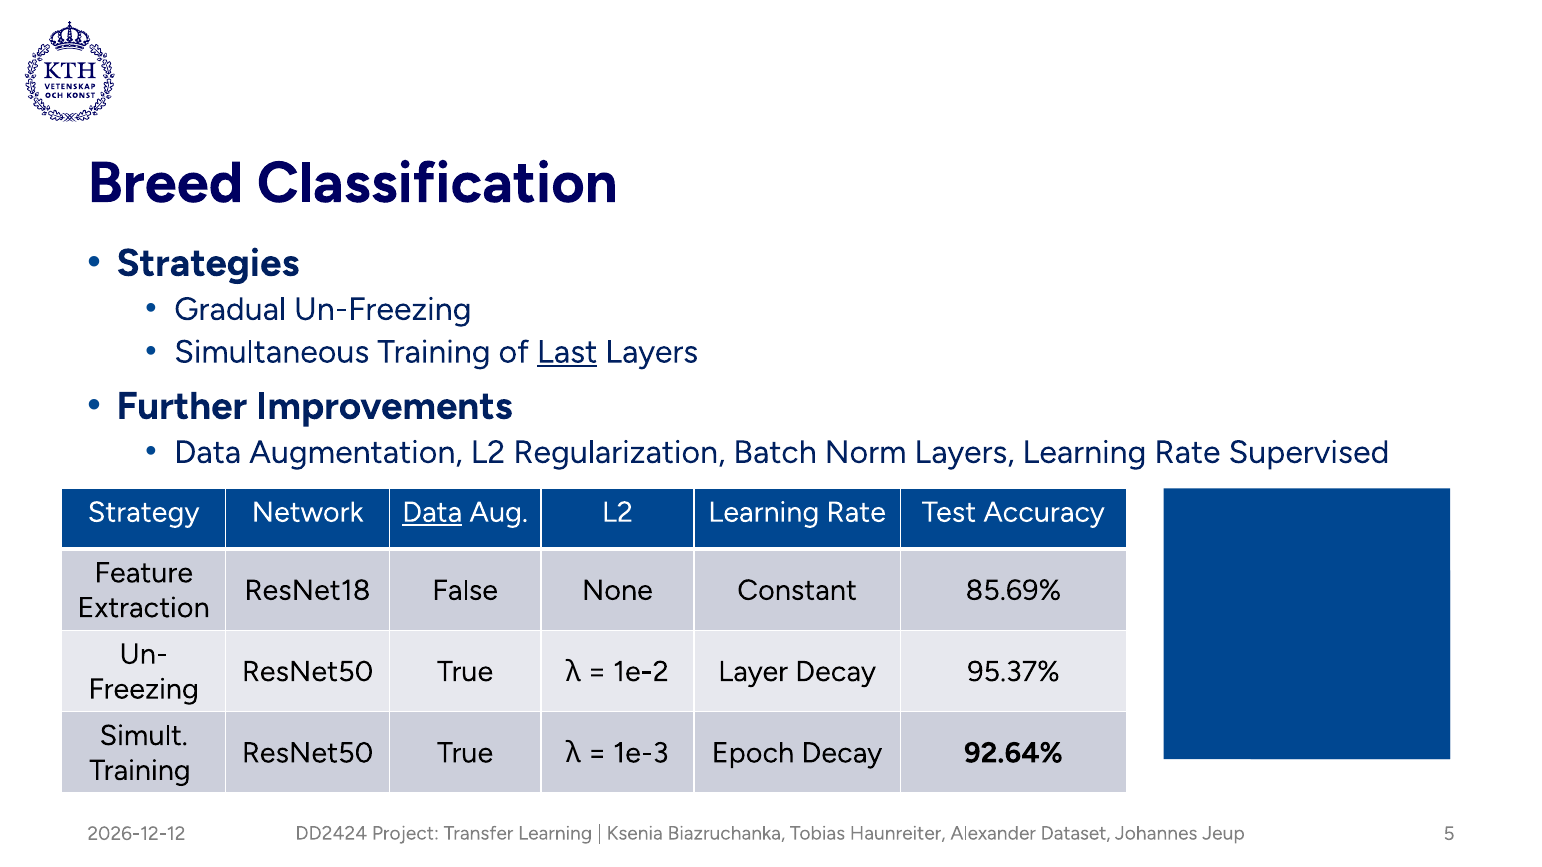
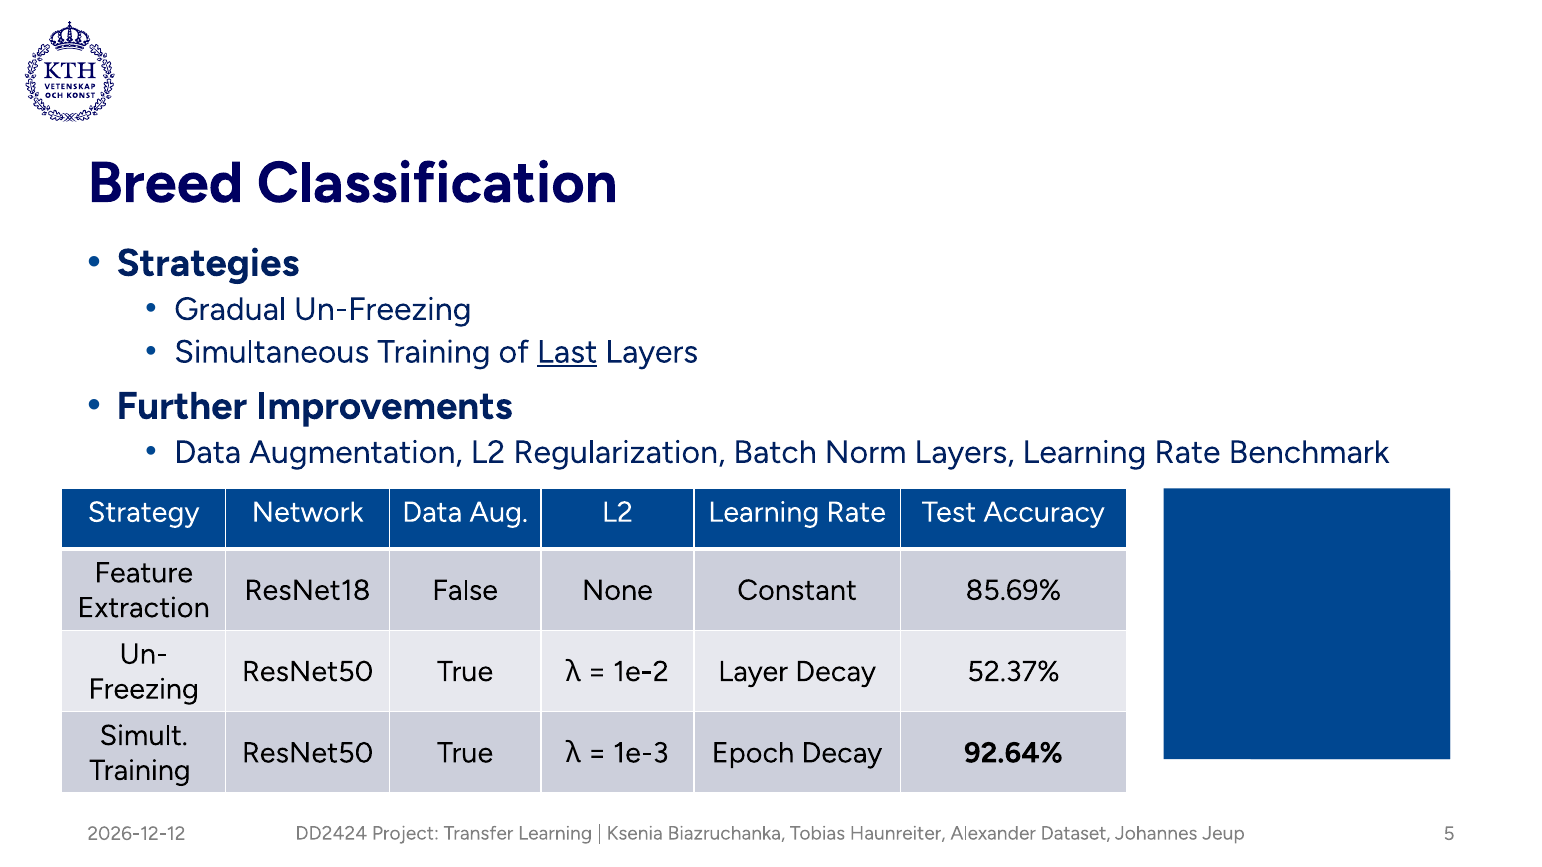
Supervised: Supervised -> Benchmark
Data at (432, 512) underline: present -> none
95.37%: 95.37% -> 52.37%
